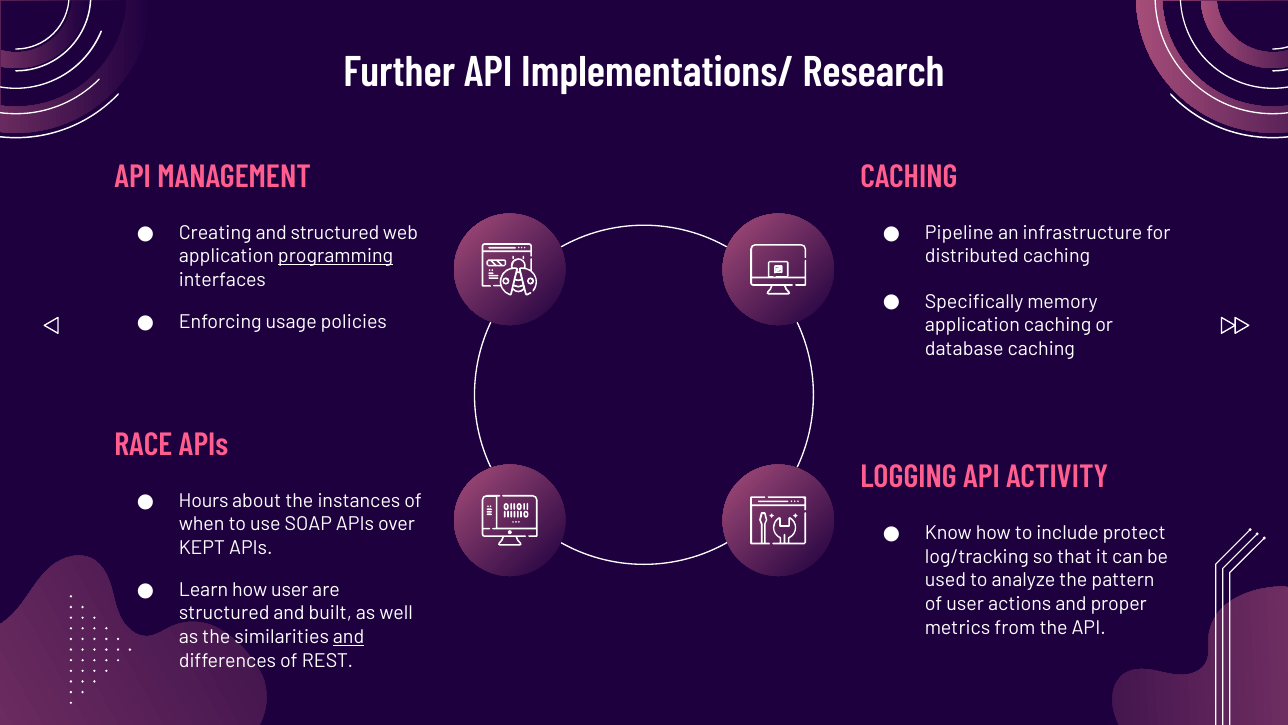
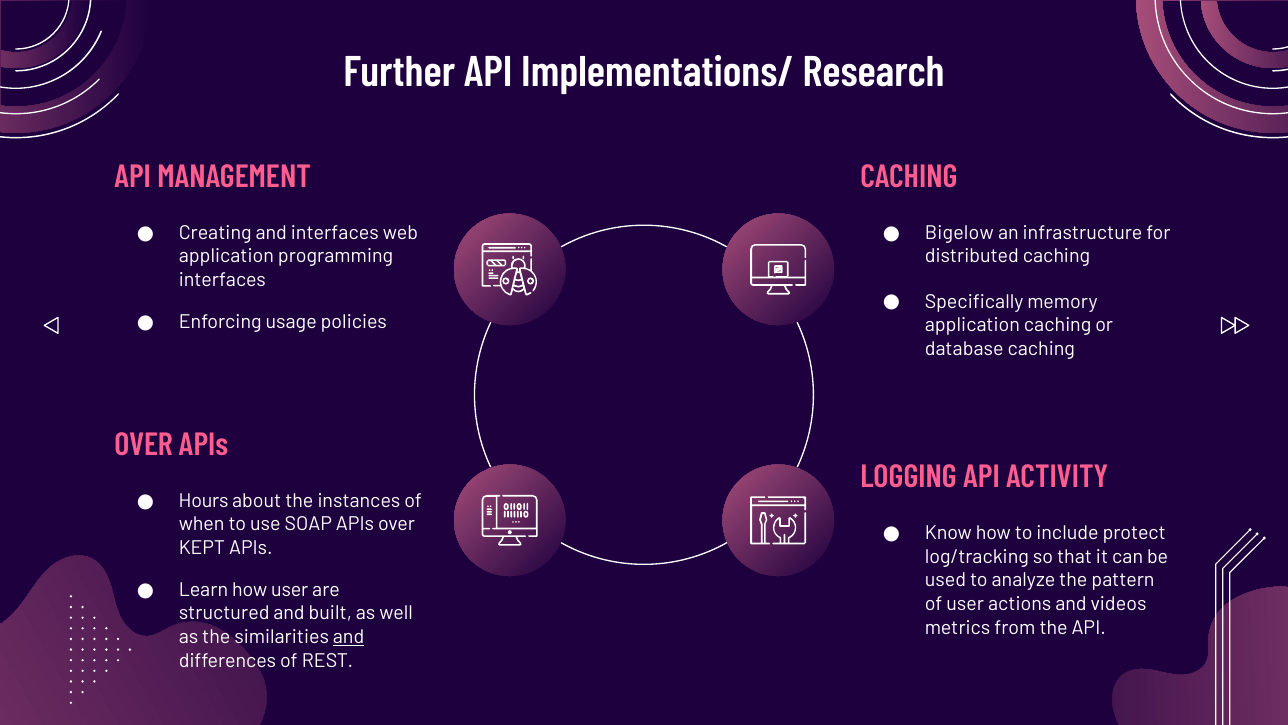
and structured: structured -> interfaces
Pipeline: Pipeline -> Bigelow
programming underline: present -> none
RACE at (143, 444): RACE -> OVER
proper: proper -> videos
